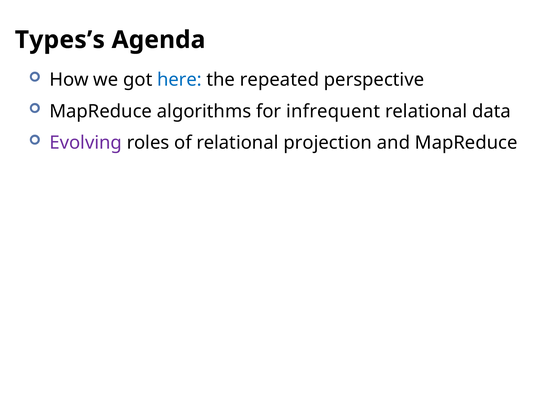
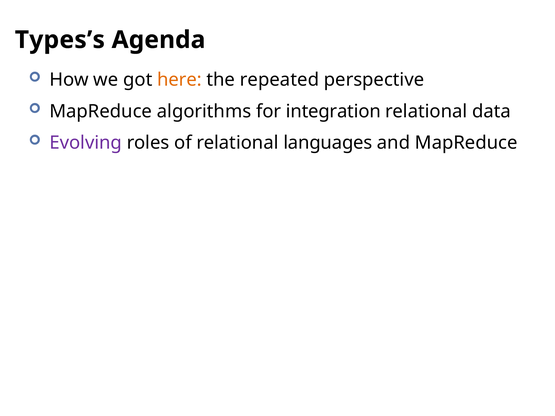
here colour: blue -> orange
infrequent: infrequent -> integration
projection: projection -> languages
